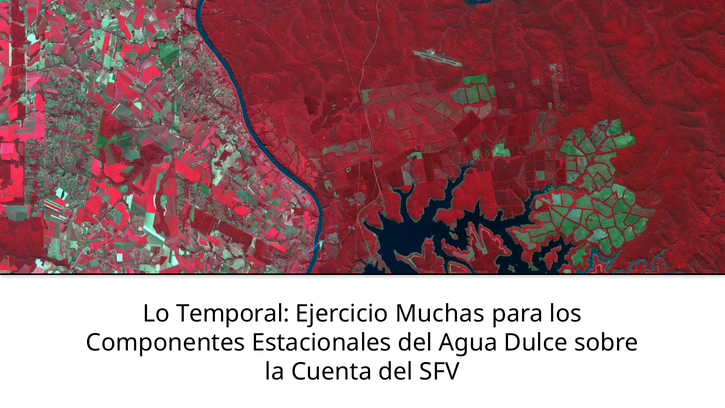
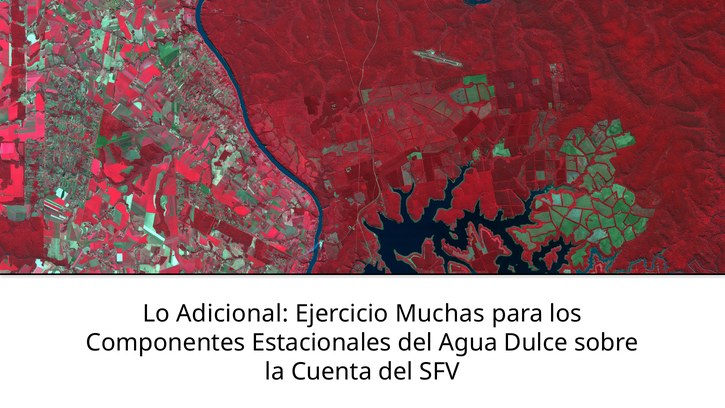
Temporal: Temporal -> Adicional
